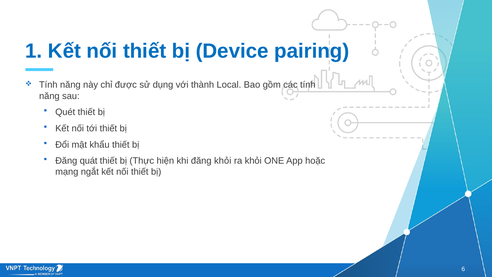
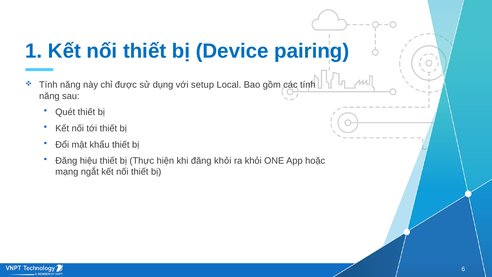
thành: thành -> setup
quát: quát -> hiệu
